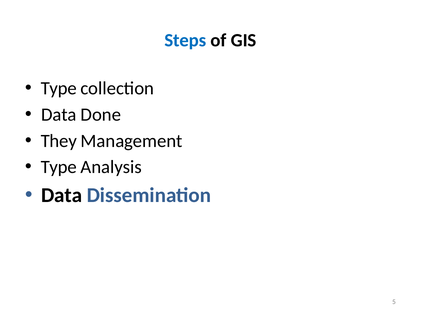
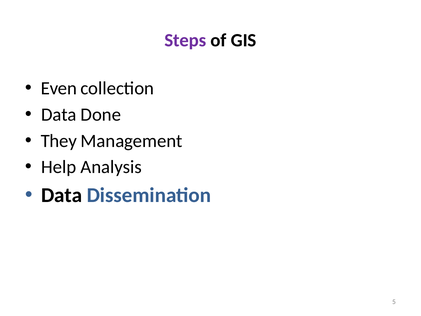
Steps colour: blue -> purple
Type at (59, 88): Type -> Even
Type at (59, 167): Type -> Help
